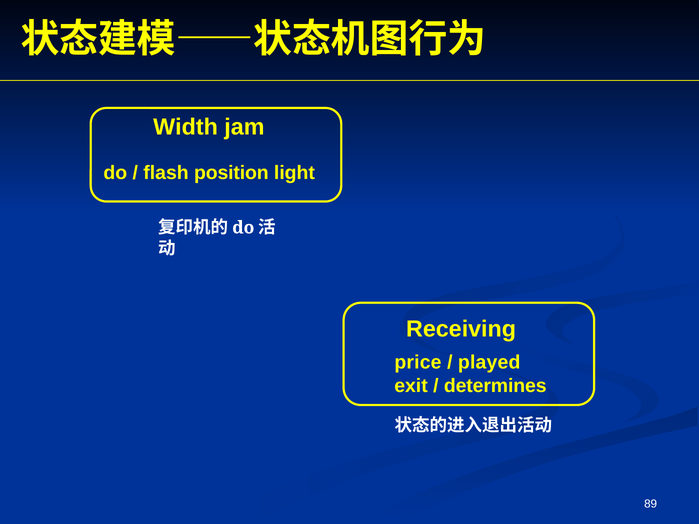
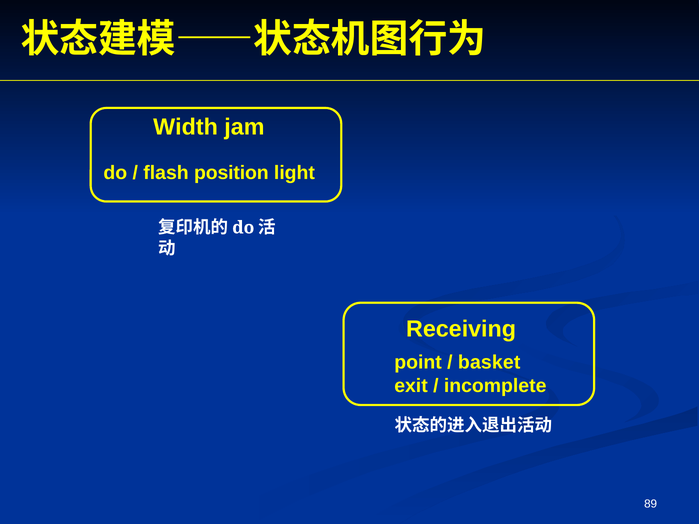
price: price -> point
played: played -> basket
determines: determines -> incomplete
